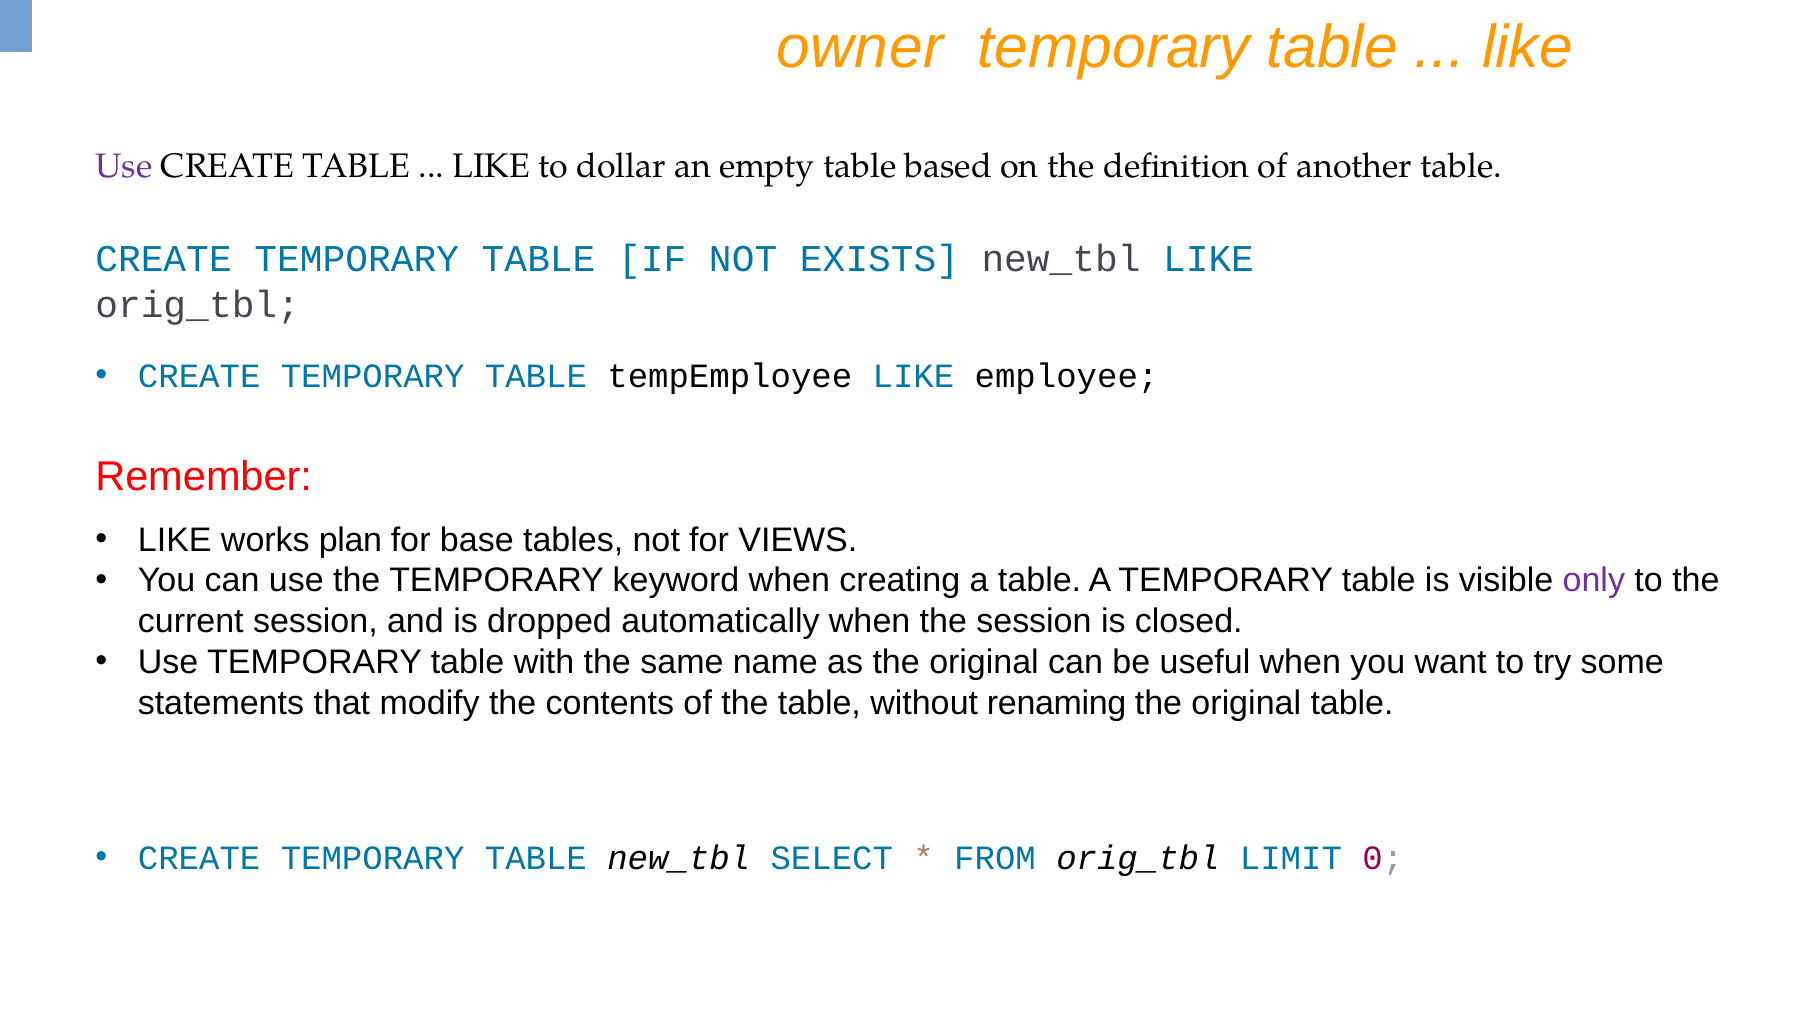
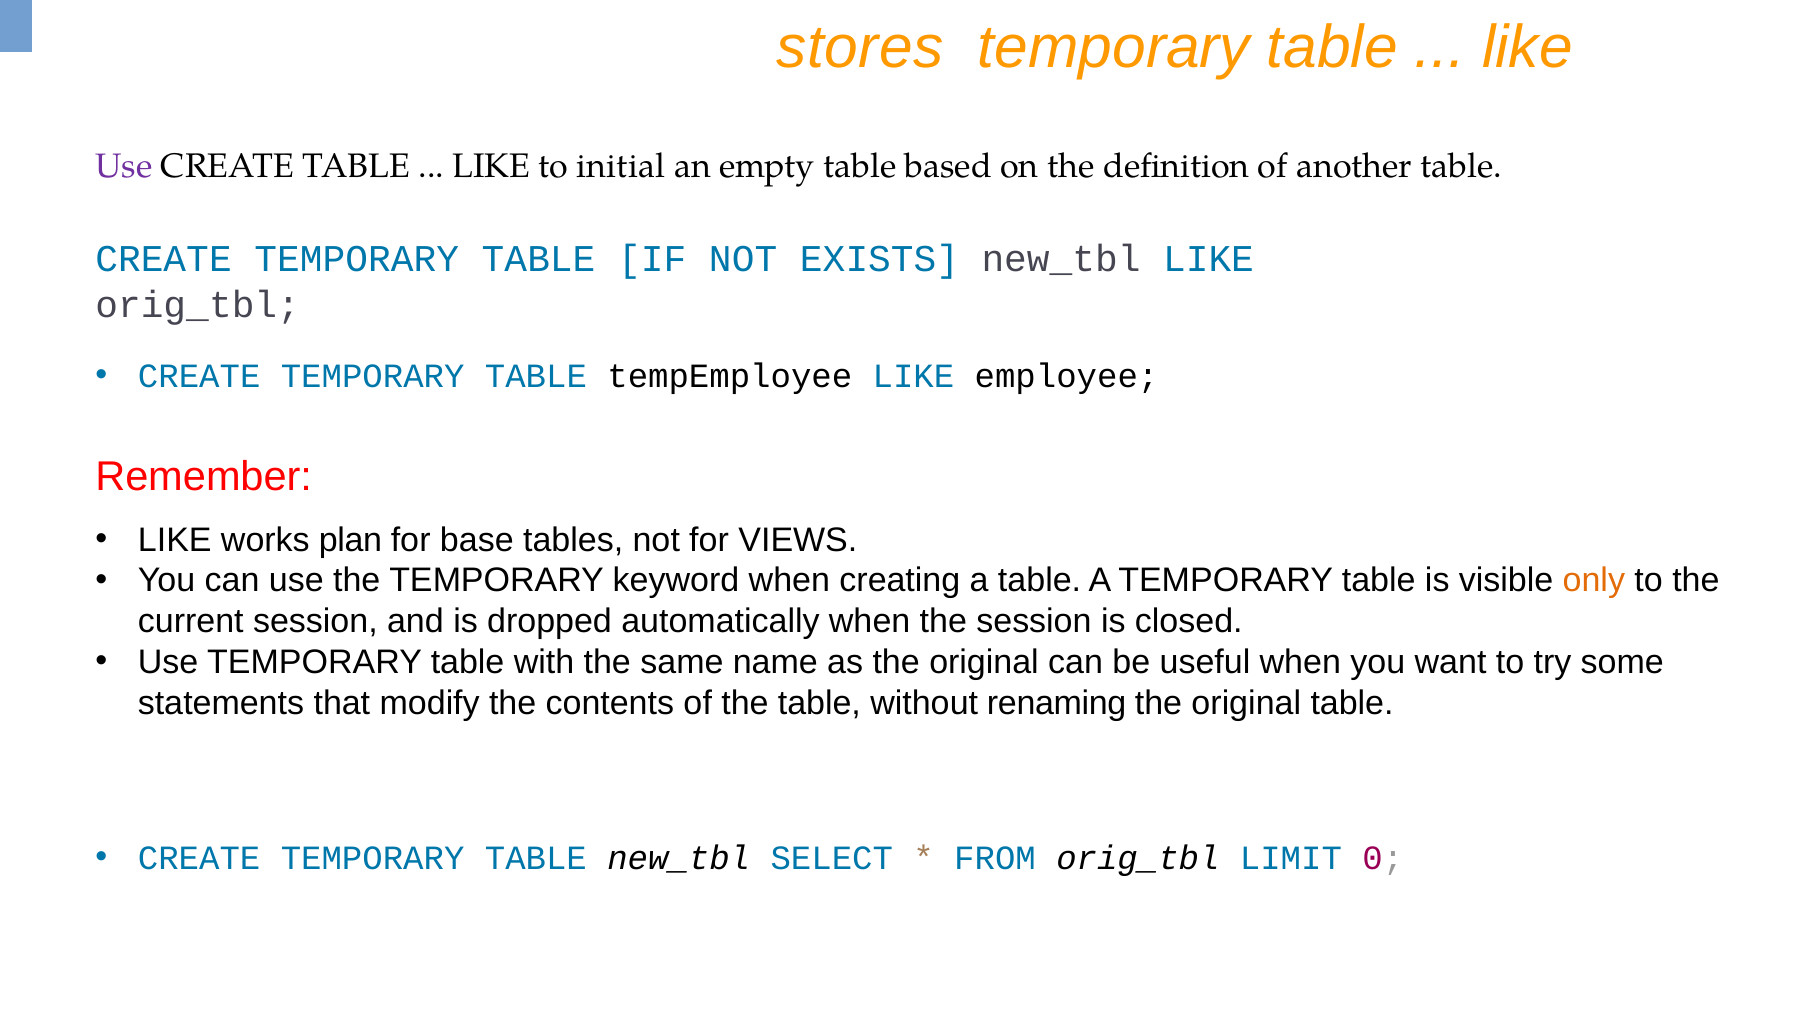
owner: owner -> stores
dollar: dollar -> initial
only colour: purple -> orange
